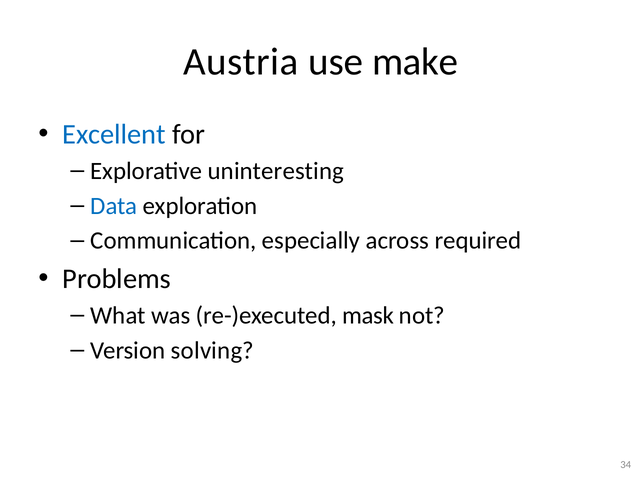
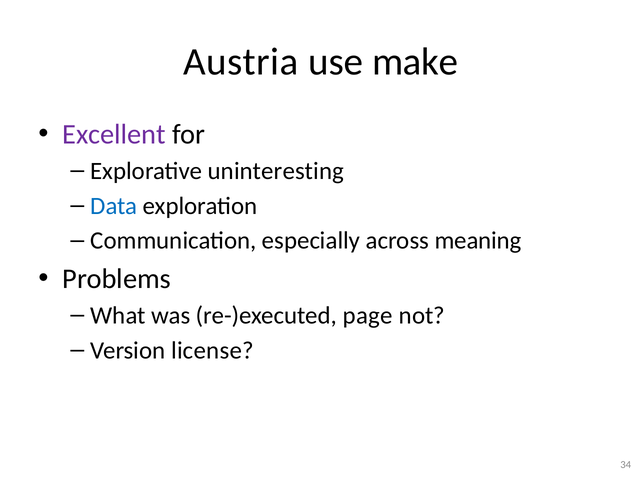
Excellent colour: blue -> purple
required: required -> meaning
mask: mask -> page
solving: solving -> license
